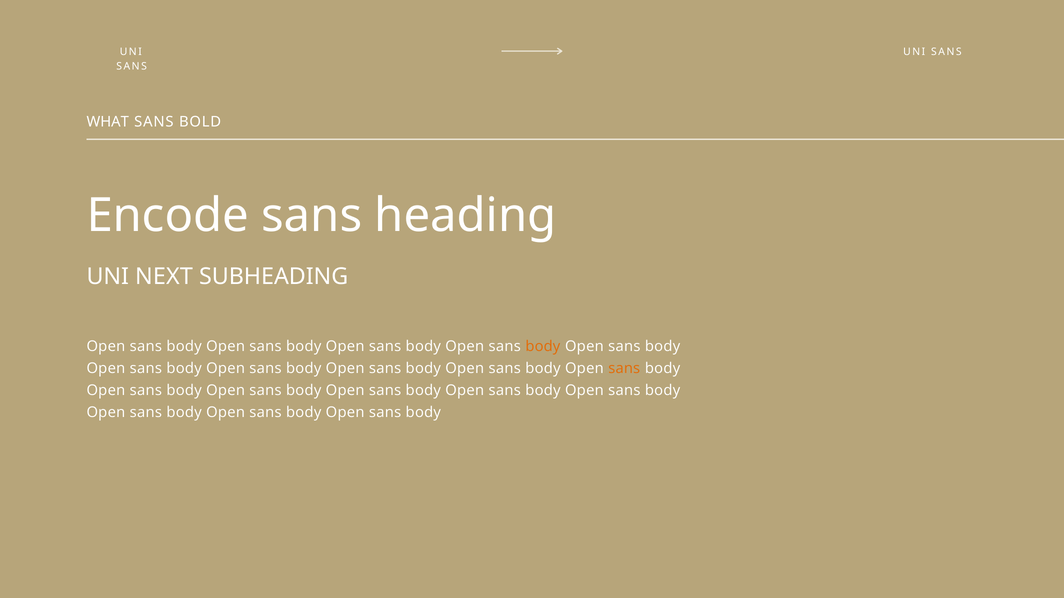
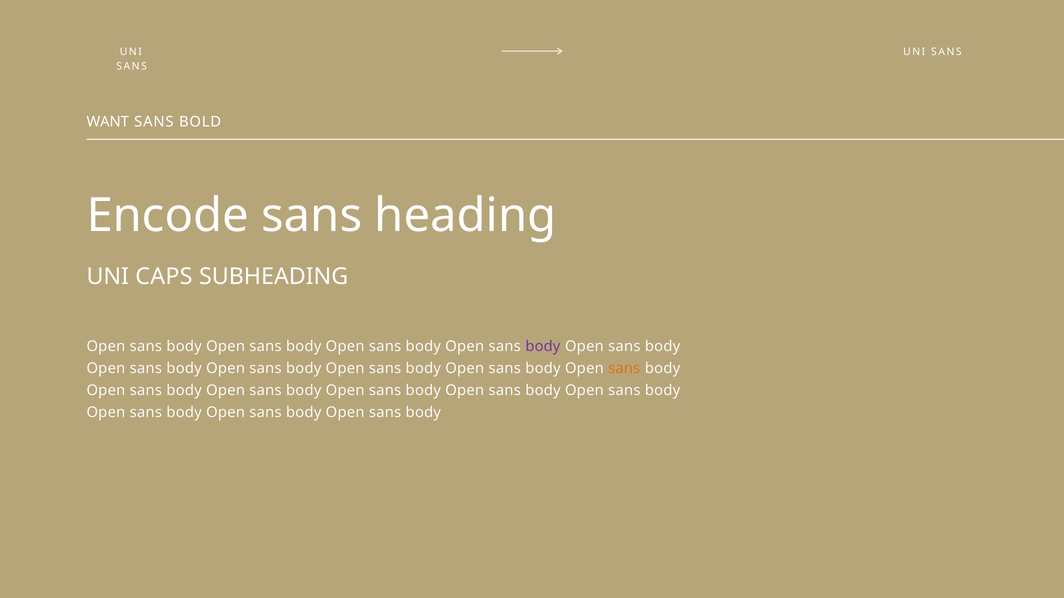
WHAT: WHAT -> WANT
NEXT: NEXT -> CAPS
body at (543, 346) colour: orange -> purple
